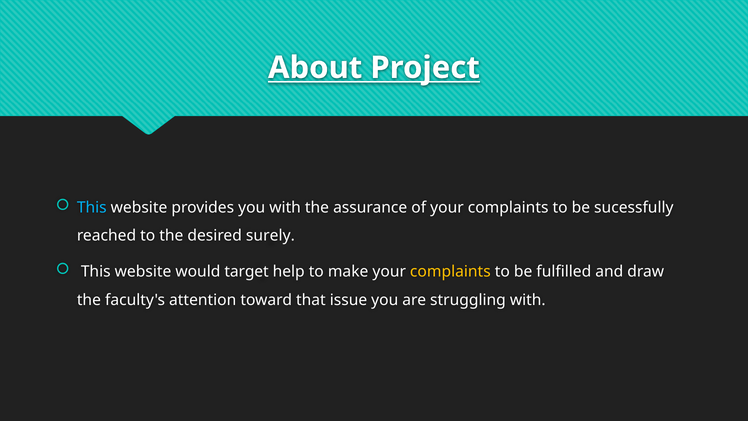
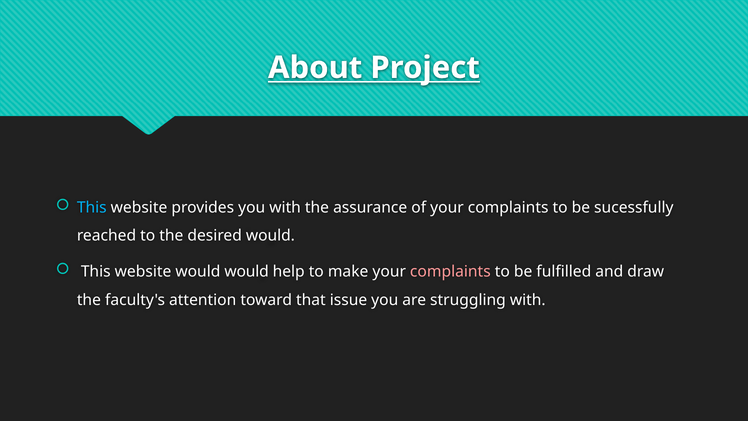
desired surely: surely -> would
would target: target -> would
complaints at (450, 272) colour: yellow -> pink
